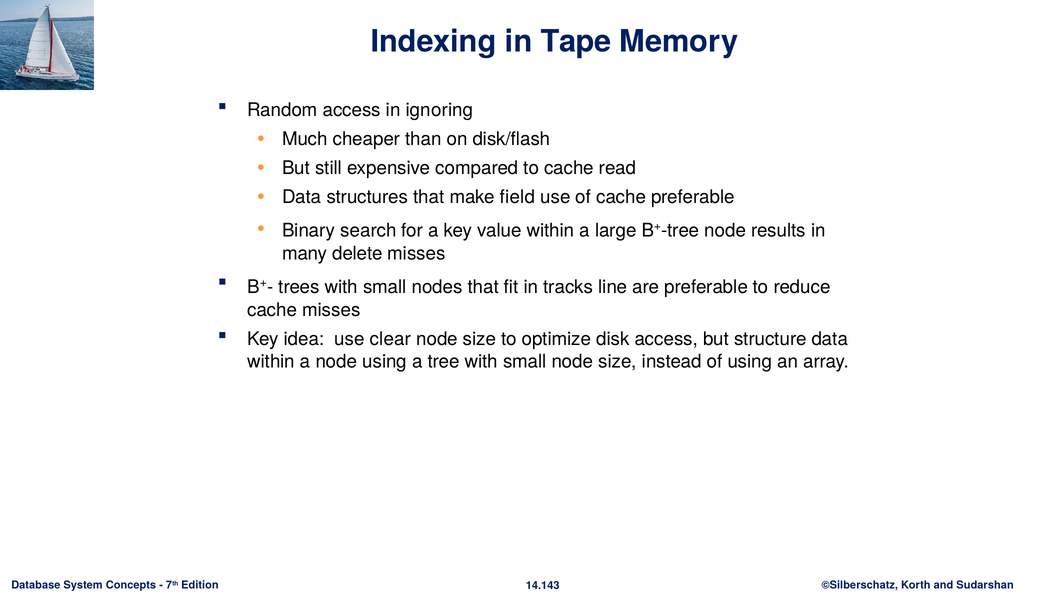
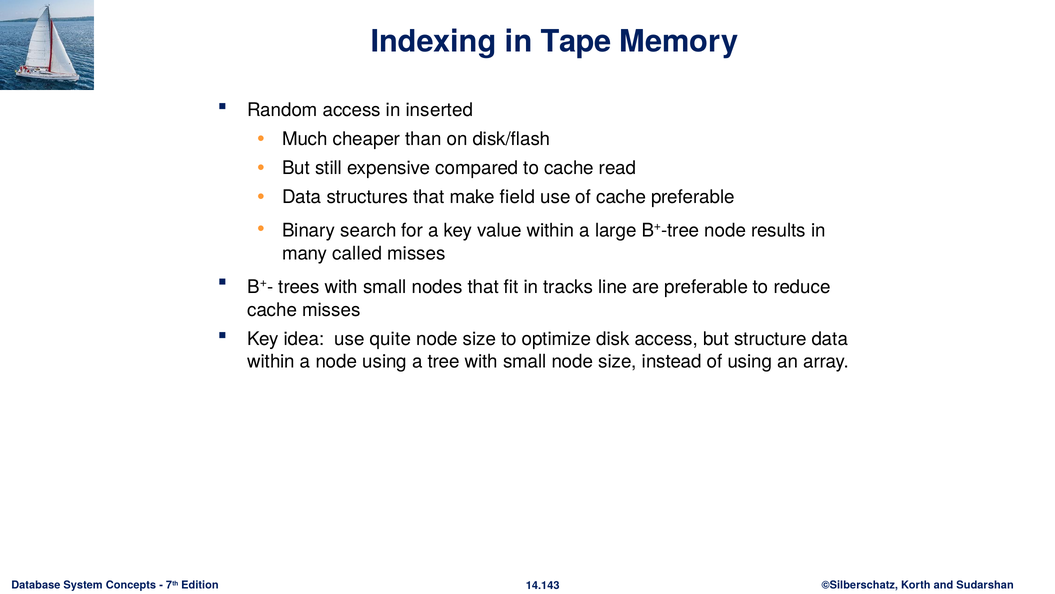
ignoring: ignoring -> inserted
delete: delete -> called
clear: clear -> quite
